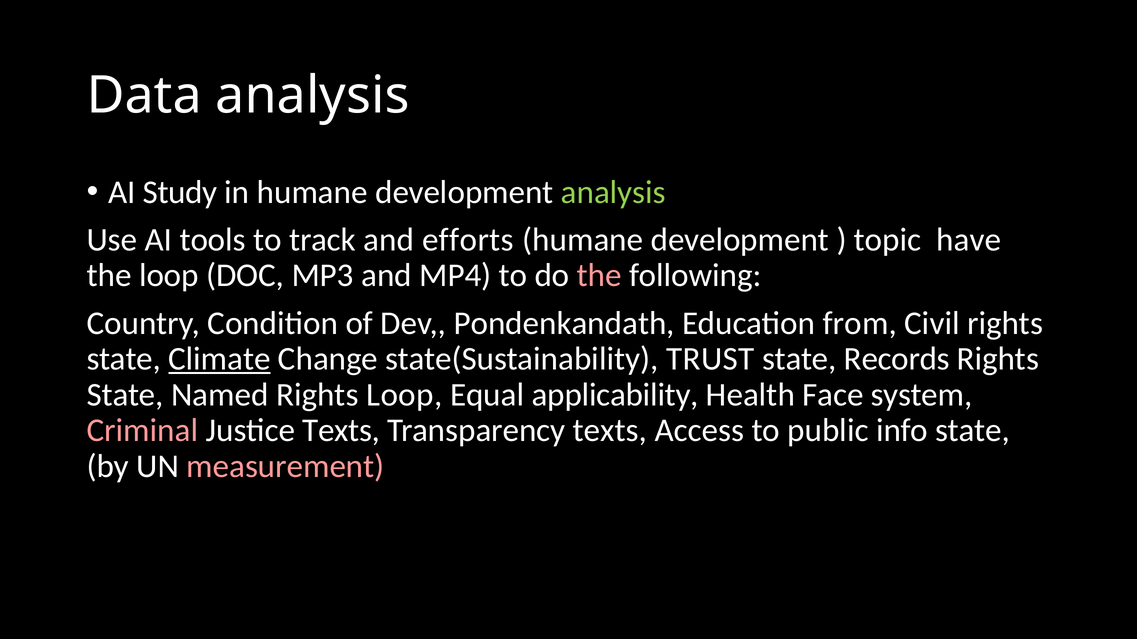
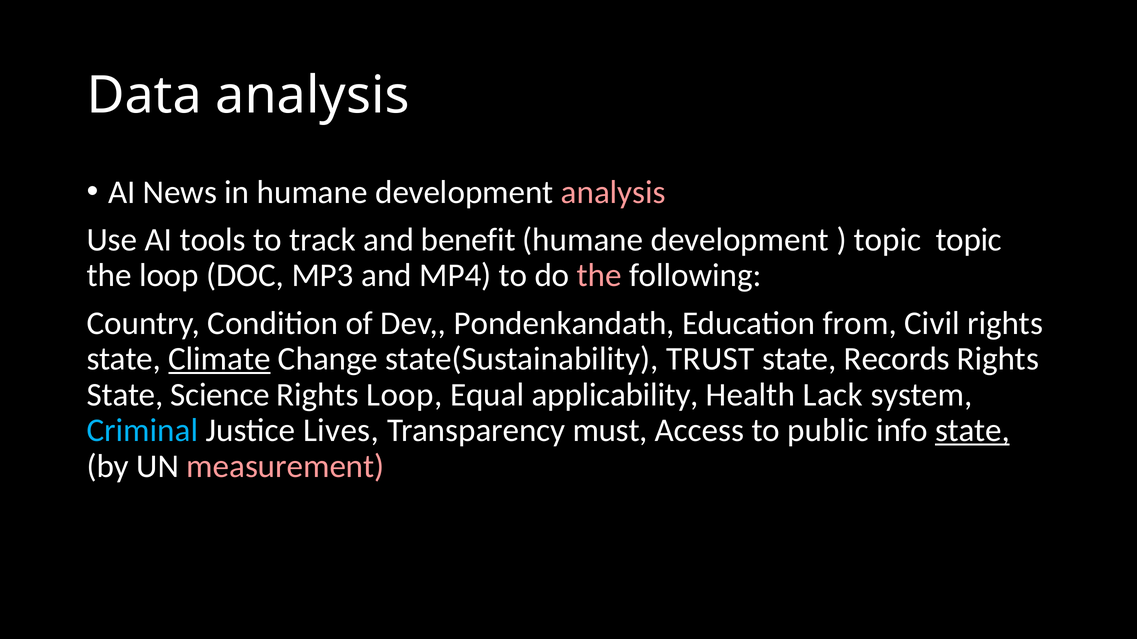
Study: Study -> News
analysis at (613, 192) colour: light green -> pink
efforts: efforts -> benefit
topic have: have -> topic
Named: Named -> Science
Face: Face -> Lack
Criminal colour: pink -> light blue
Justice Texts: Texts -> Lives
Transparency texts: texts -> must
state at (972, 431) underline: none -> present
